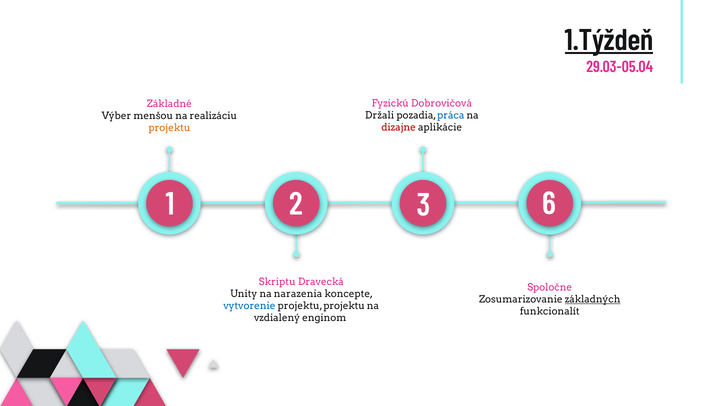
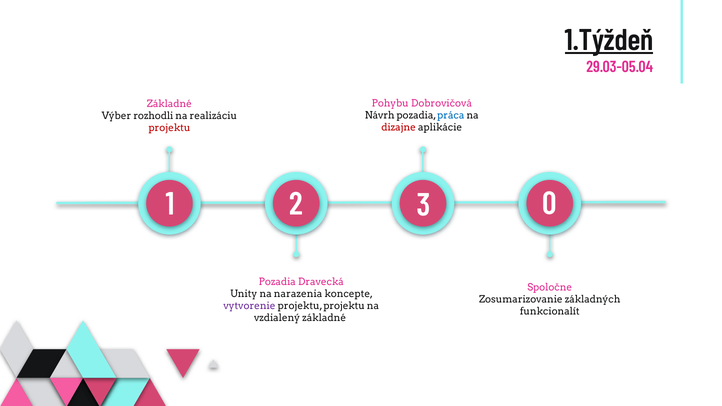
Fyzickú: Fyzickú -> Pohybu
Držali: Držali -> Návrh
menšou: menšou -> rozhodli
projektu at (170, 128) colour: orange -> red
6: 6 -> 0
Skriptu at (277, 282): Skriptu -> Pozadia
základných underline: present -> none
vytvorenie colour: blue -> purple
vzdialený enginom: enginom -> základné
